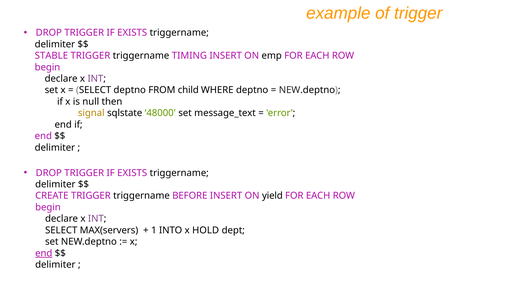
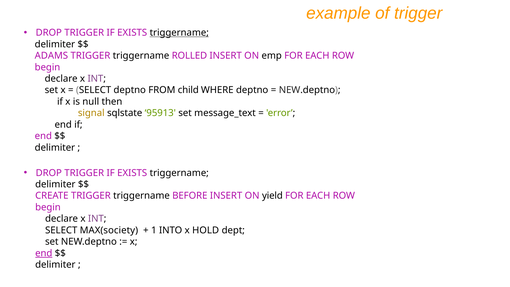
triggername at (179, 33) underline: none -> present
STABLE: STABLE -> ADAMS
TIMING: TIMING -> ROLLED
48000: 48000 -> 95913
MAX(servers: MAX(servers -> MAX(society
